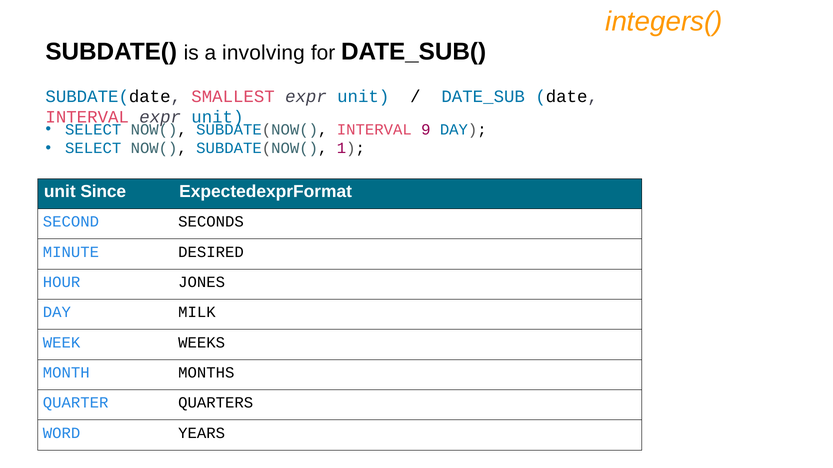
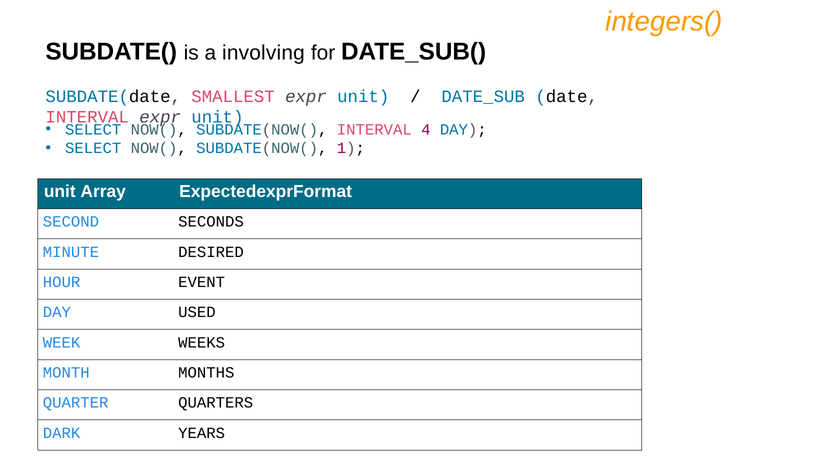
9: 9 -> 4
Since: Since -> Array
JONES: JONES -> EVENT
MILK: MILK -> USED
WORD: WORD -> DARK
